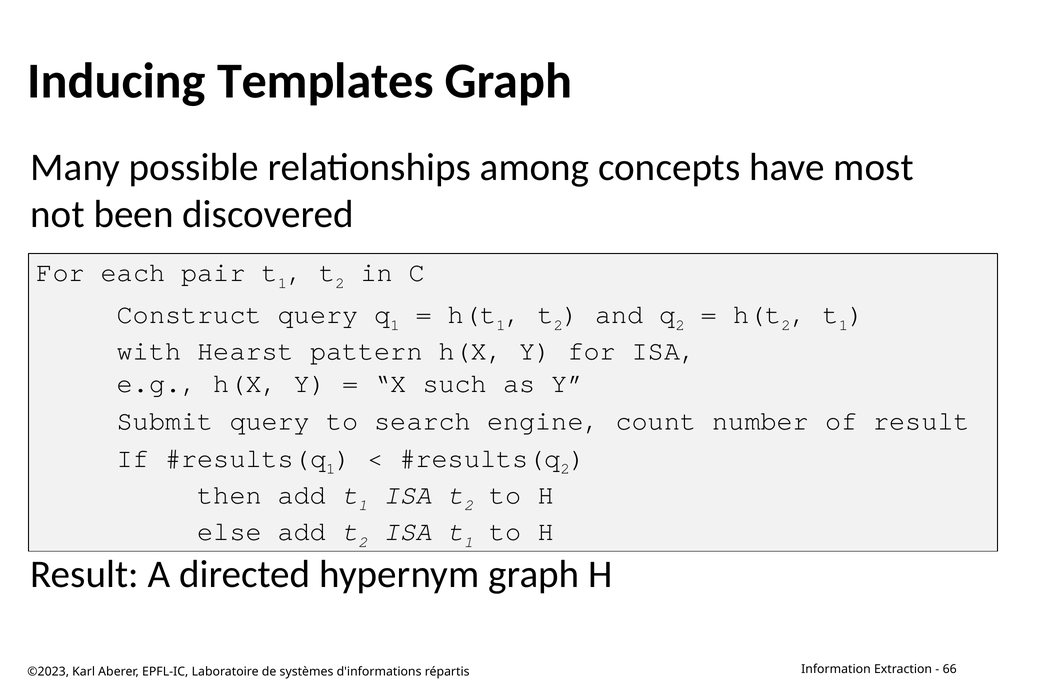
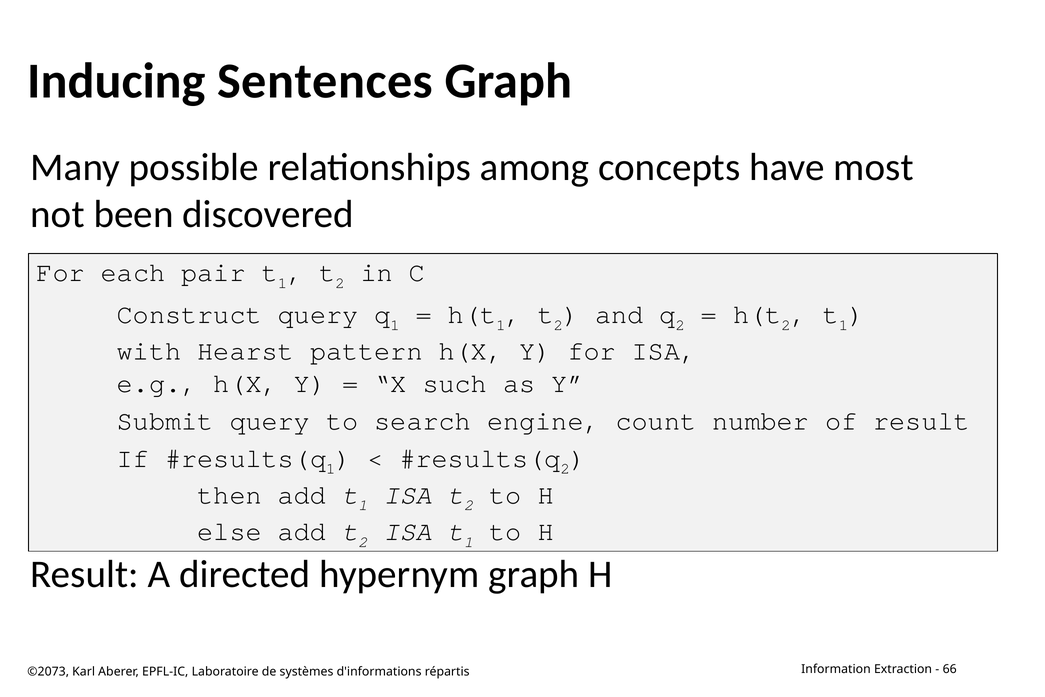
Templates: Templates -> Sentences
©2023: ©2023 -> ©2073
